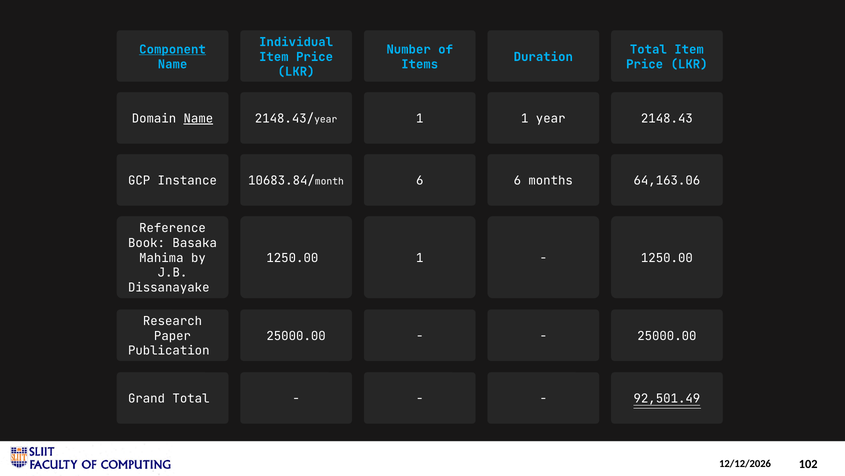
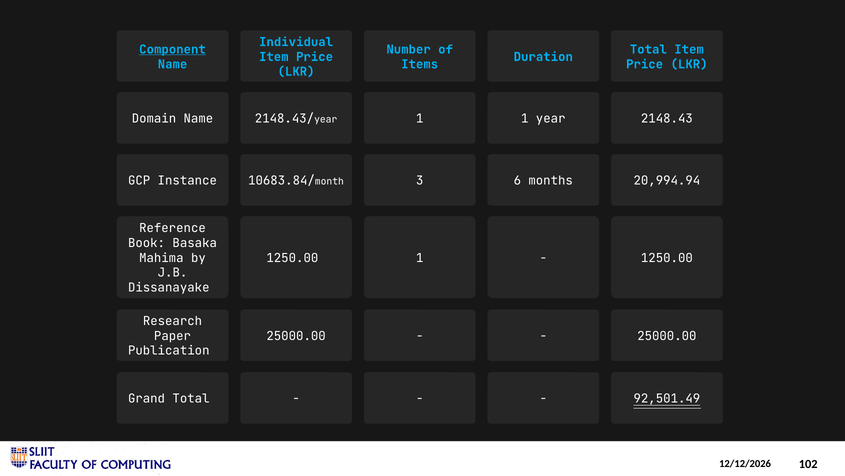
Name at (198, 119) underline: present -> none
6 at (420, 180): 6 -> 3
64,163.06: 64,163.06 -> 20,994.94
